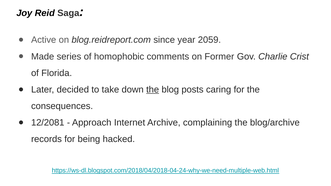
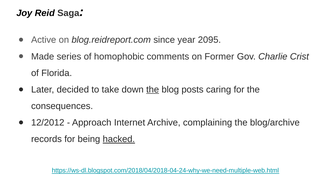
2059: 2059 -> 2095
12/2081: 12/2081 -> 12/2012
hacked underline: none -> present
